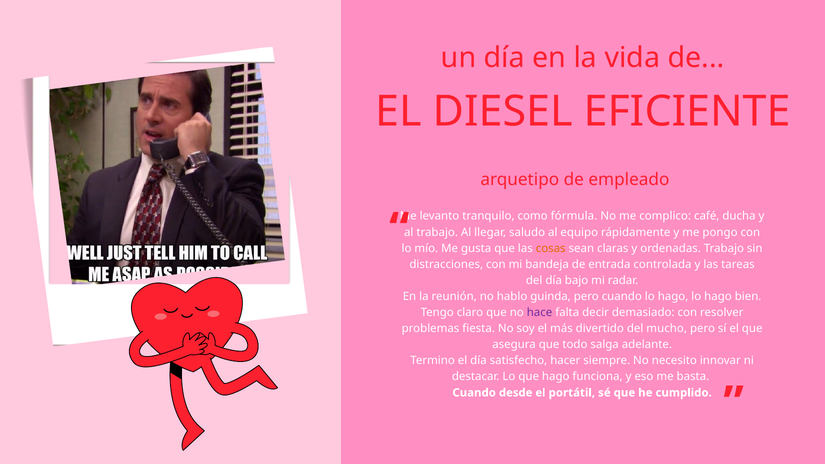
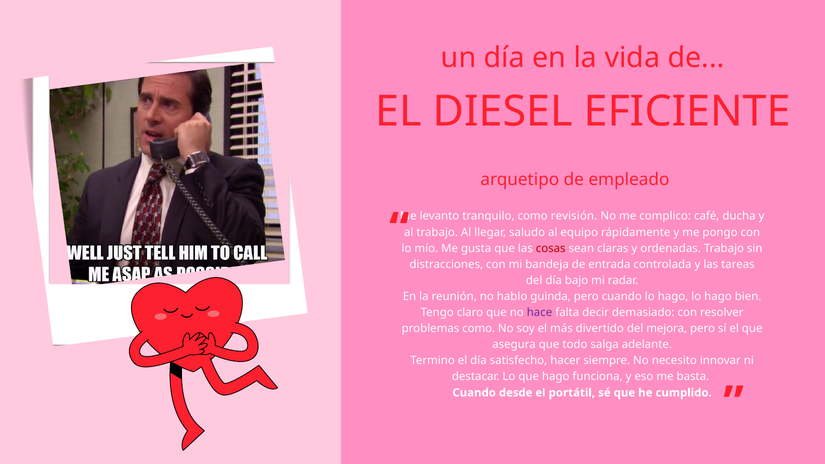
fórmula: fórmula -> revisión
cosas colour: orange -> red
problemas fiesta: fiesta -> como
mucho: mucho -> mejora
